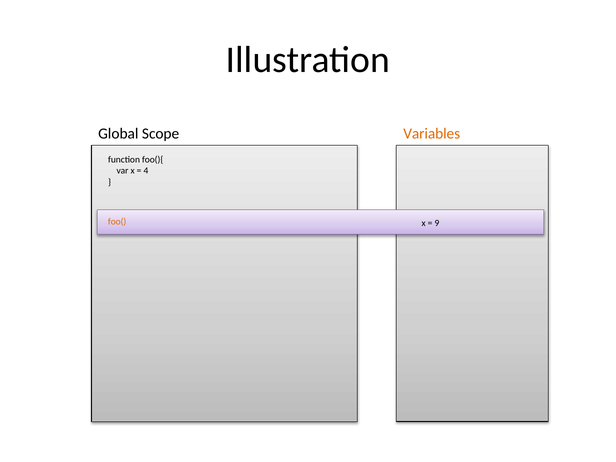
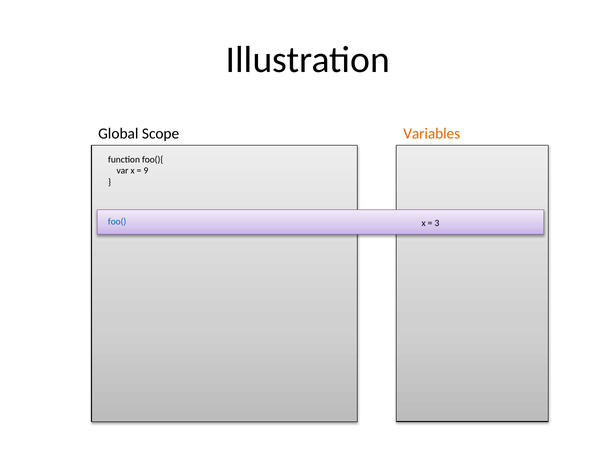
4: 4 -> 9
foo( colour: orange -> blue
9: 9 -> 3
